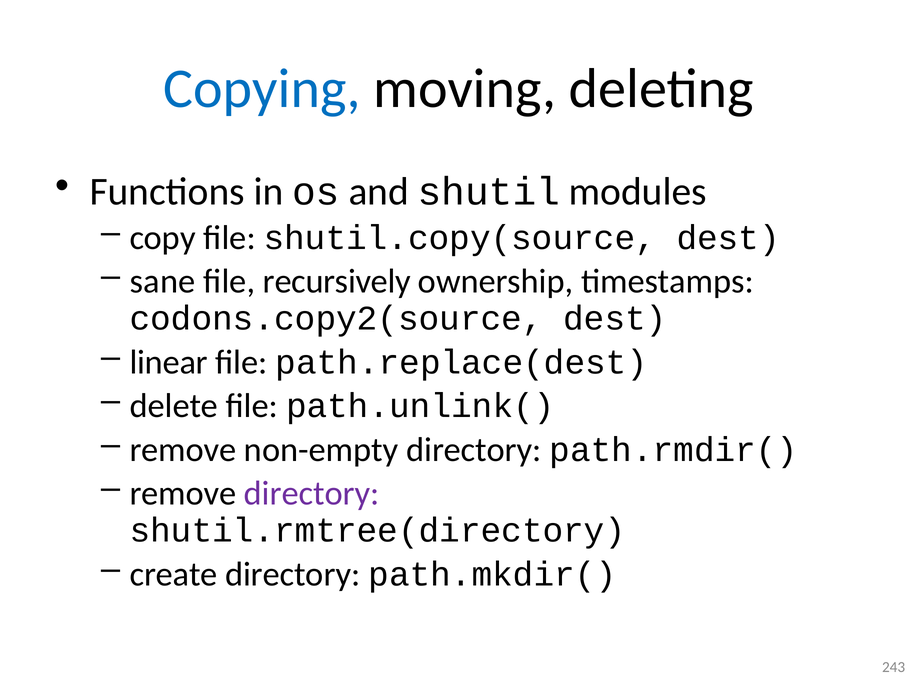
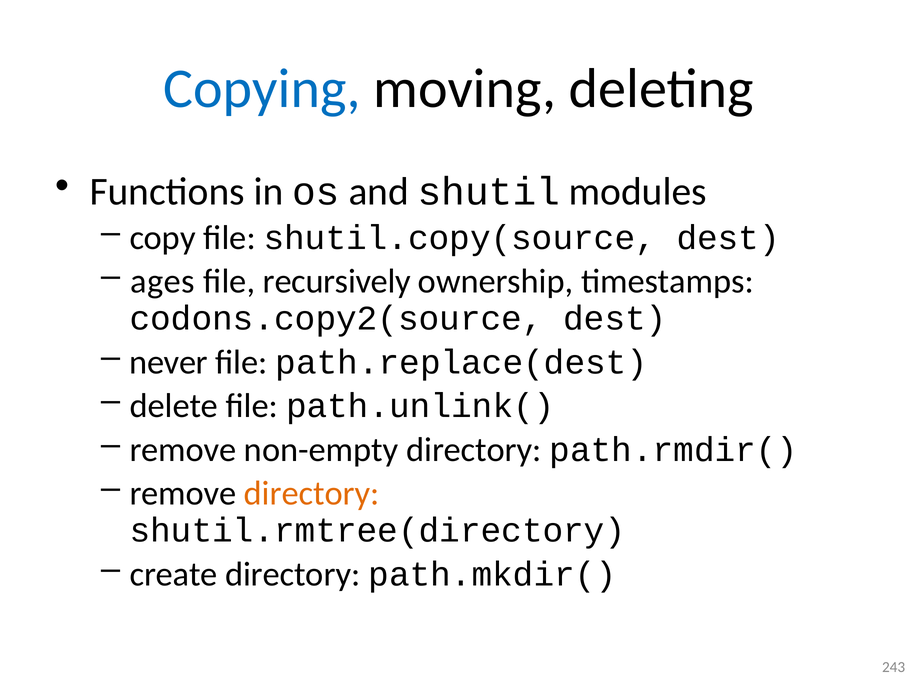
sane: sane -> ages
linear: linear -> never
directory at (312, 493) colour: purple -> orange
